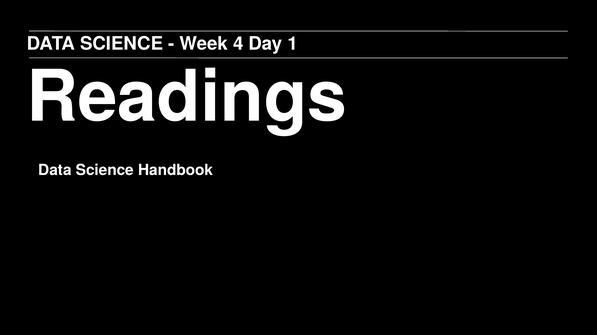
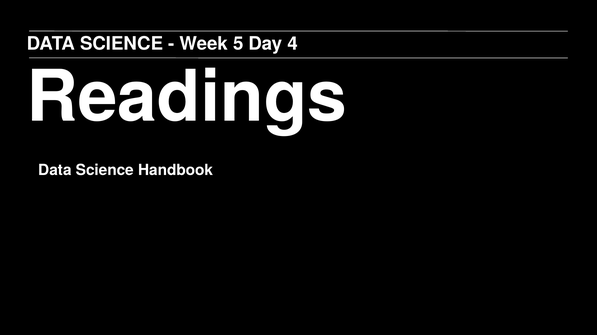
4: 4 -> 5
1: 1 -> 4
